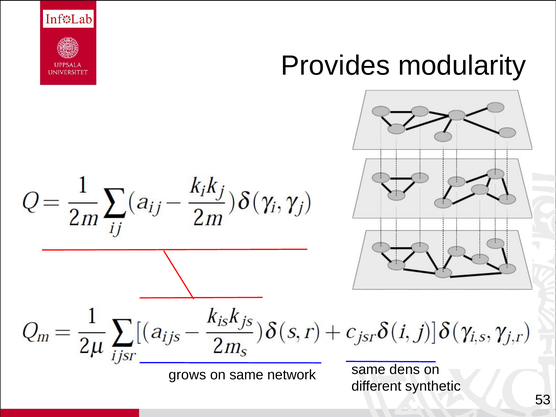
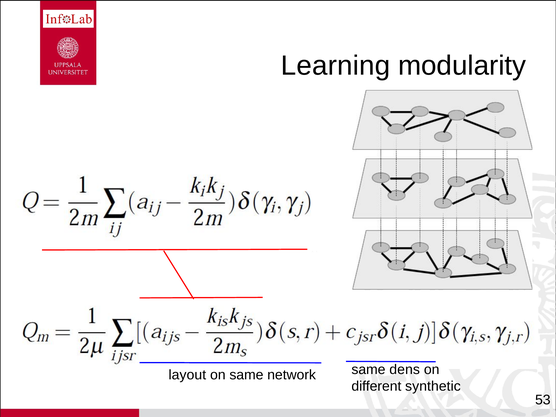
Provides: Provides -> Learning
grows: grows -> layout
